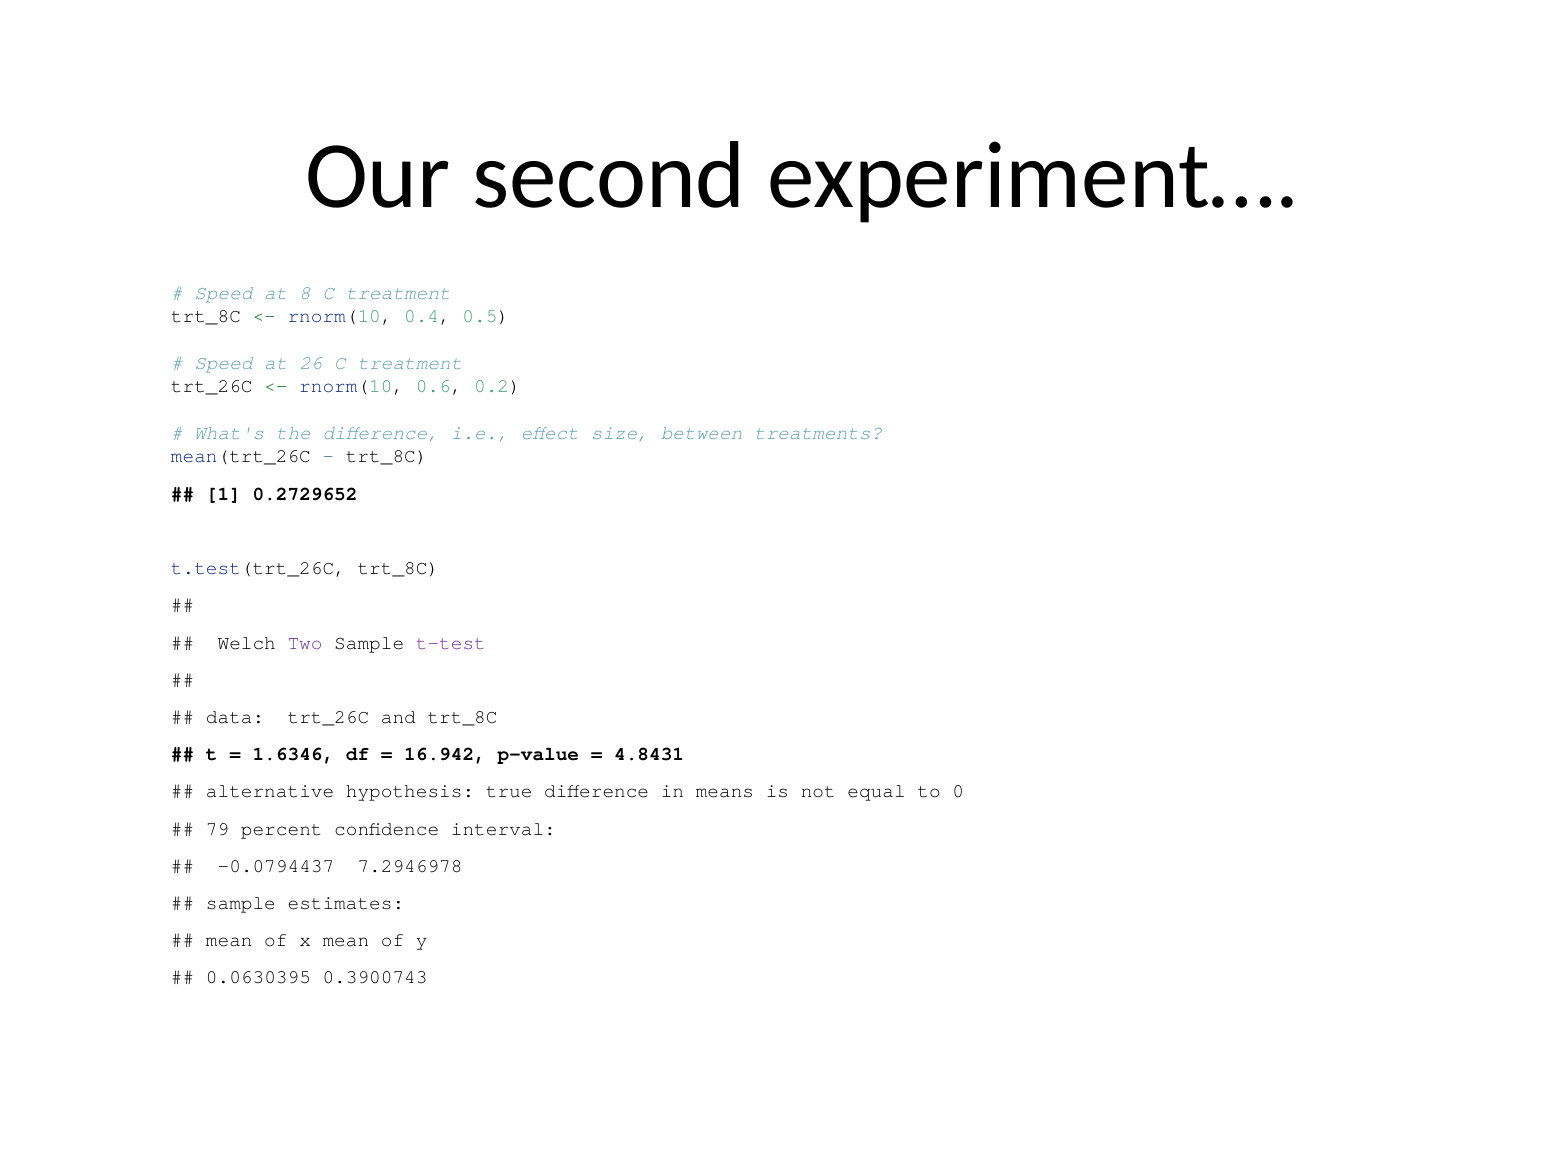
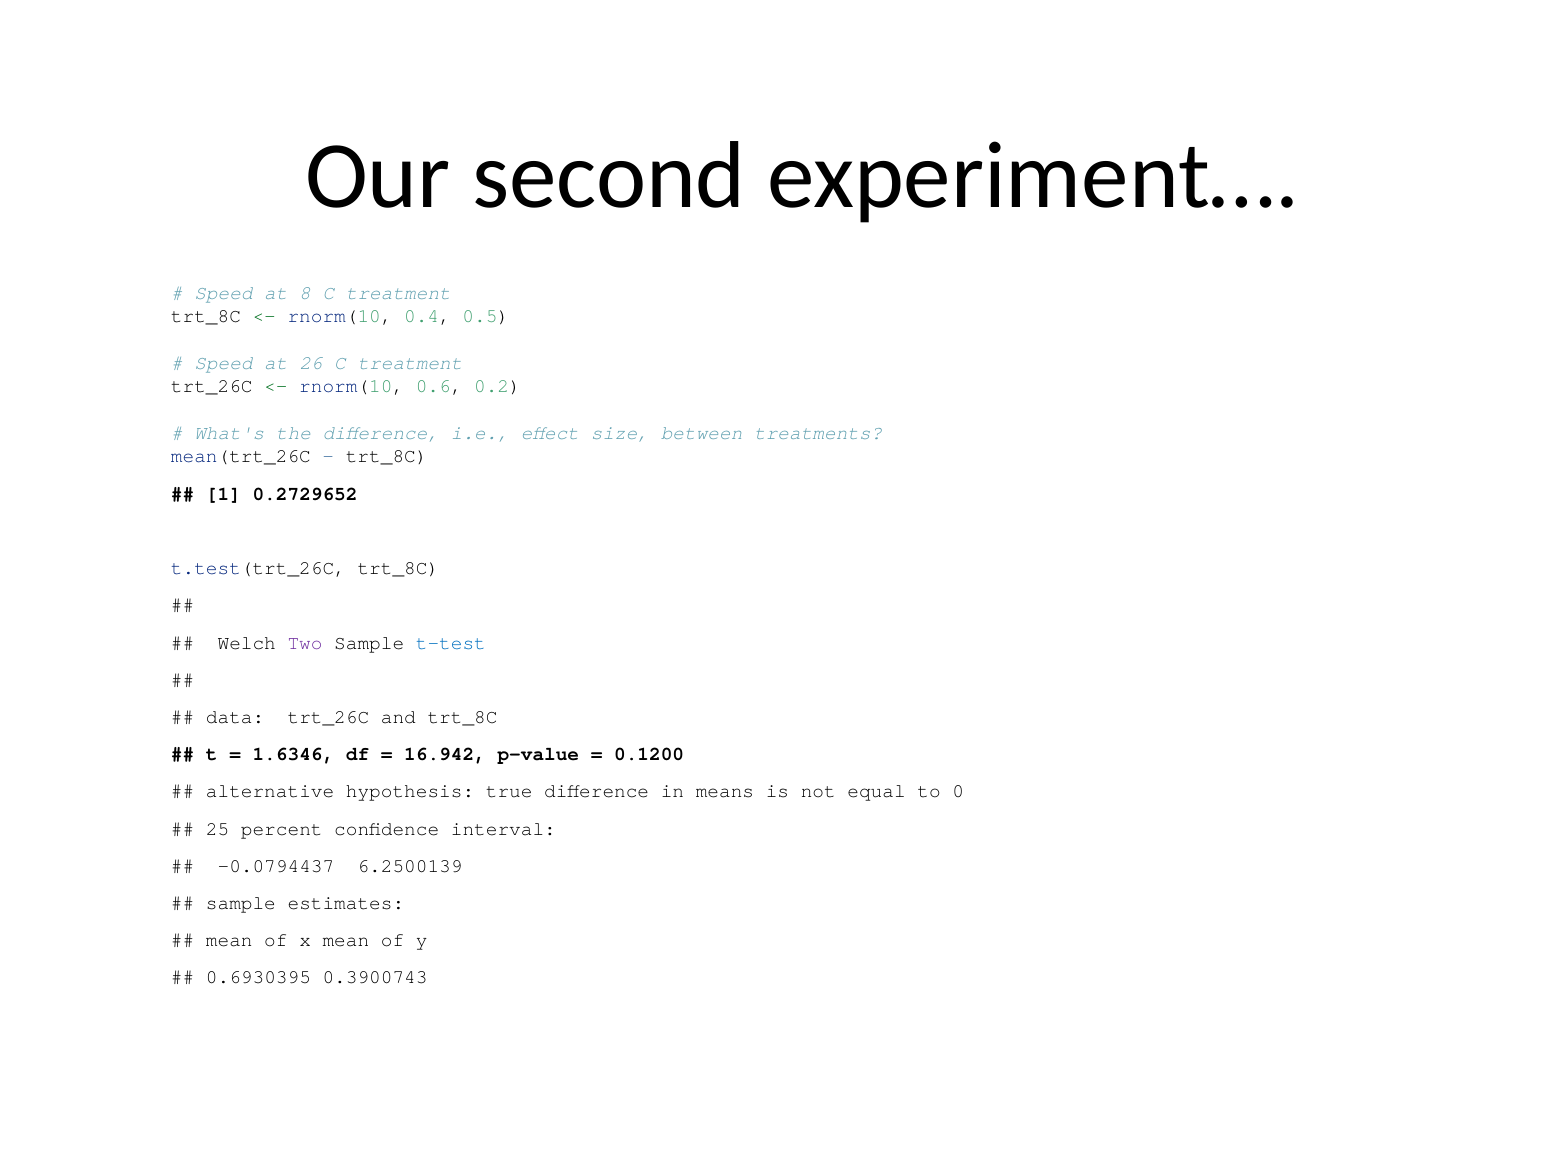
t-test colour: purple -> blue
4.8431: 4.8431 -> 0.1200
79: 79 -> 25
7.2946978: 7.2946978 -> 6.2500139
0.0630395: 0.0630395 -> 0.6930395
